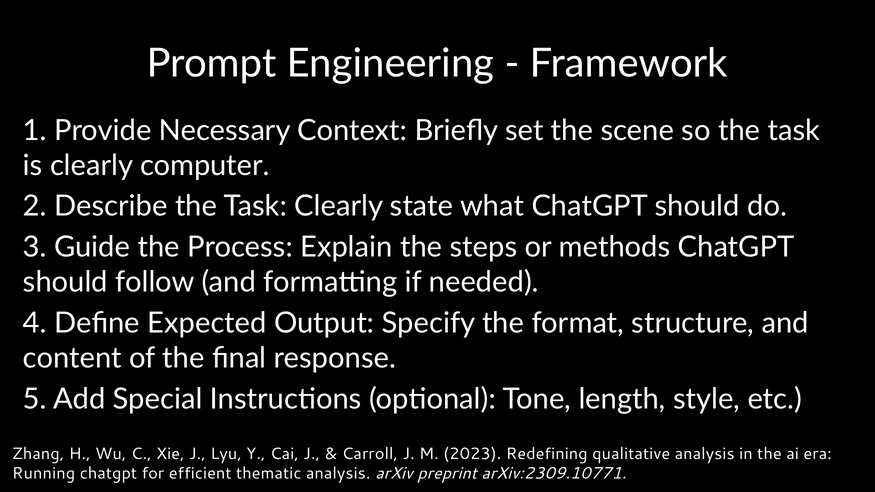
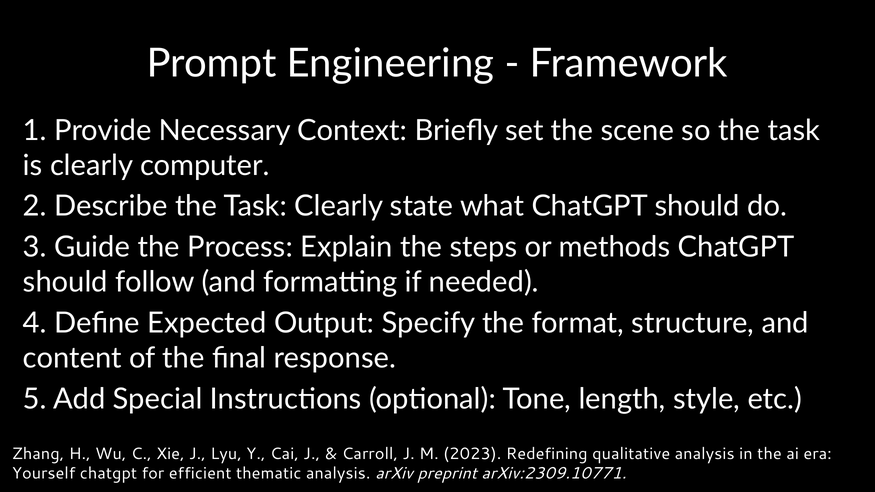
Running: Running -> Yourself
